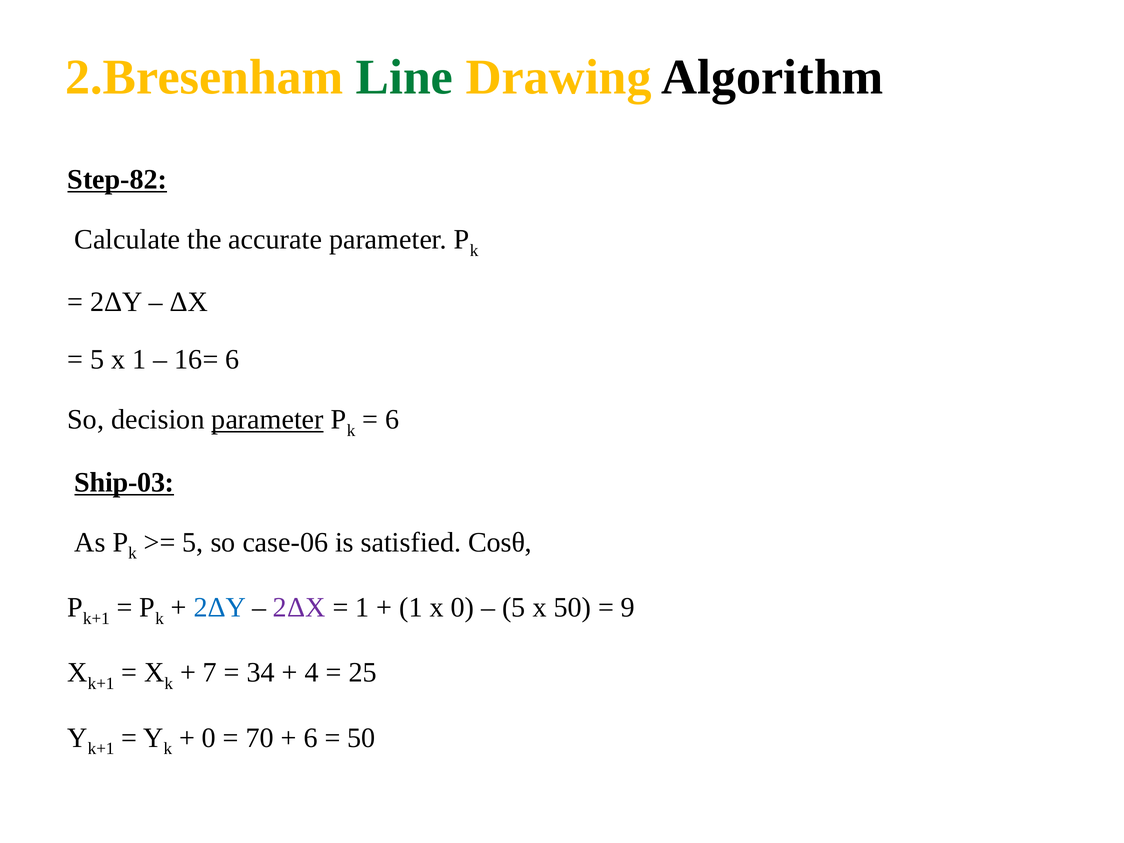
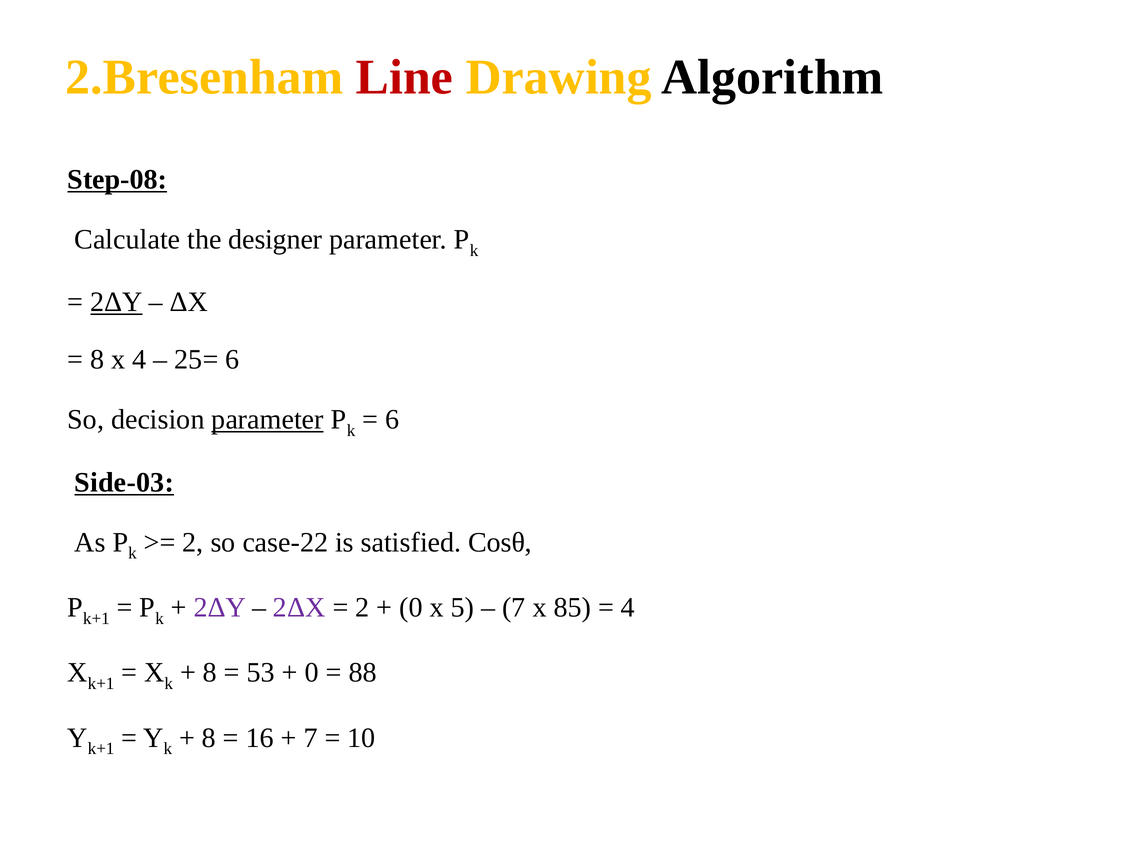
Line colour: green -> red
Step-82: Step-82 -> Step-08
accurate: accurate -> designer
2ΔY at (116, 302) underline: none -> present
5 at (97, 360): 5 -> 8
x 1: 1 -> 4
16=: 16= -> 25=
Ship-03: Ship-03 -> Side-03
5 at (193, 542): 5 -> 2
case-06: case-06 -> case-22
2ΔY at (220, 607) colour: blue -> purple
1 at (362, 607): 1 -> 2
1 at (411, 607): 1 -> 0
x 0: 0 -> 5
5 at (514, 607): 5 -> 7
x 50: 50 -> 85
9 at (628, 607): 9 -> 4
7 at (210, 673): 7 -> 8
34: 34 -> 53
4 at (312, 673): 4 -> 0
25: 25 -> 88
0 at (209, 738): 0 -> 8
70: 70 -> 16
6 at (311, 738): 6 -> 7
50 at (361, 738): 50 -> 10
